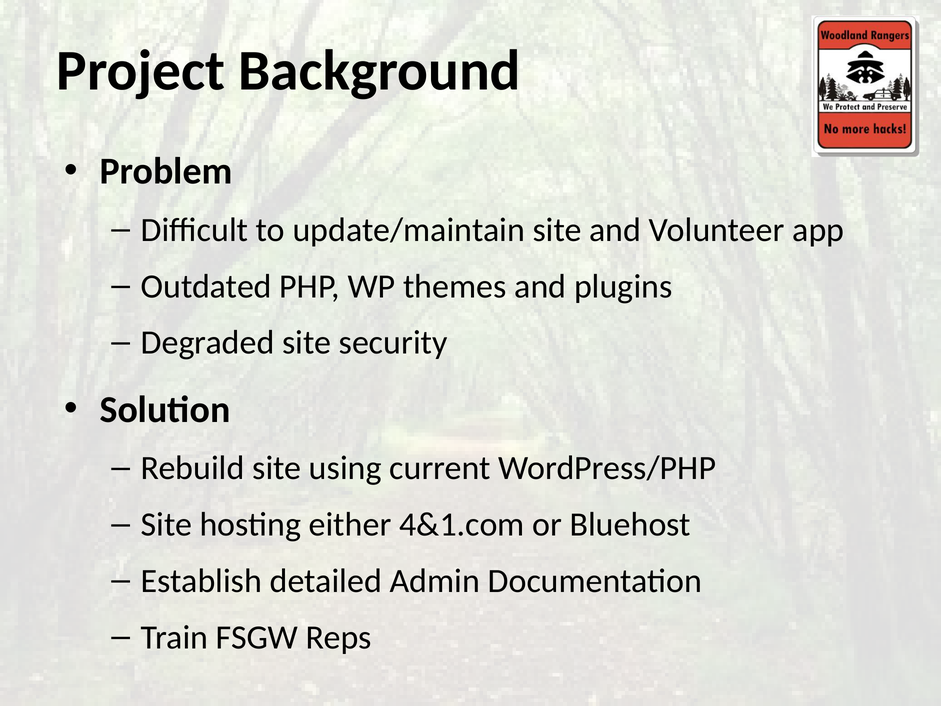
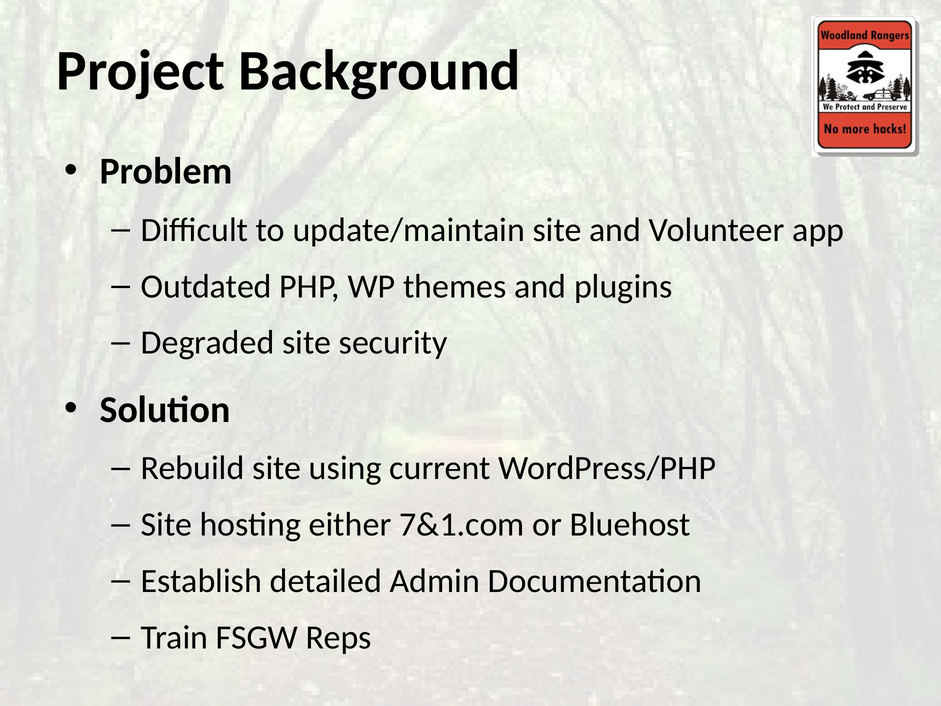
4&1.com: 4&1.com -> 7&1.com
